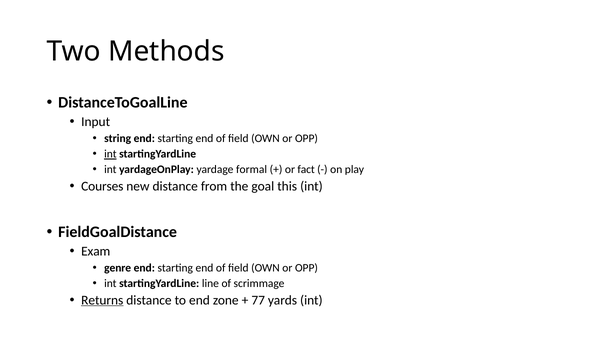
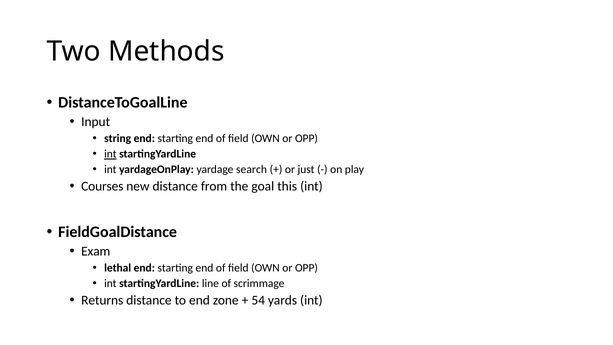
formal: formal -> search
fact: fact -> just
genre: genre -> lethal
Returns underline: present -> none
77: 77 -> 54
